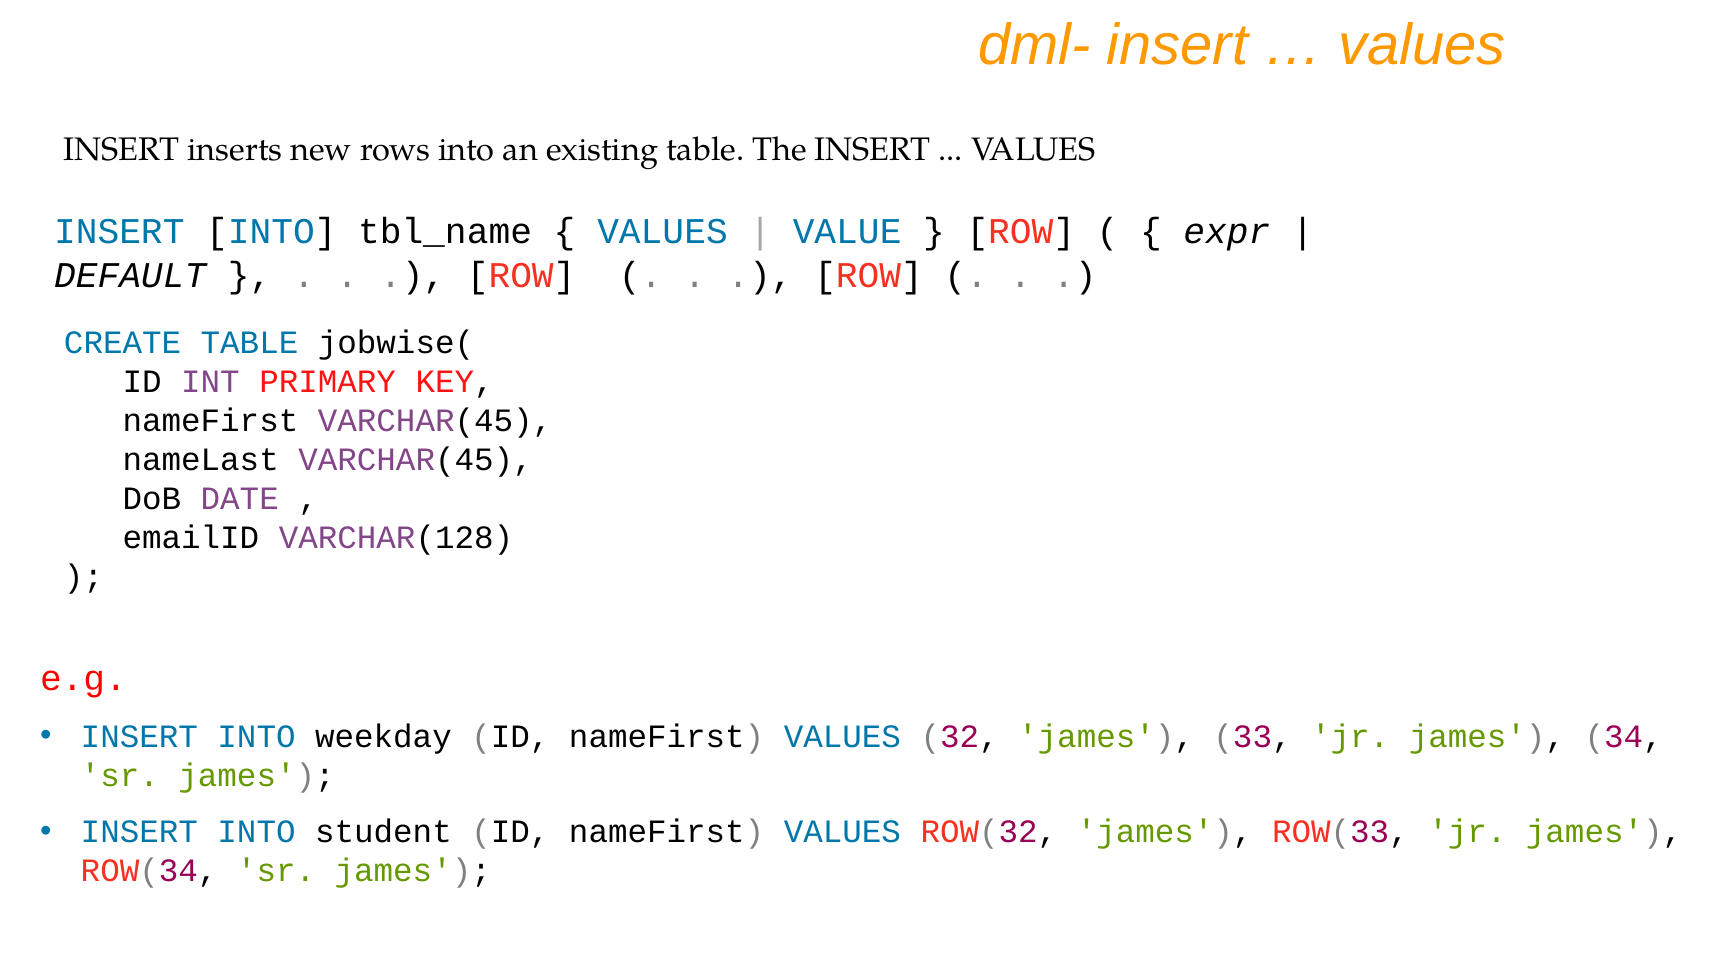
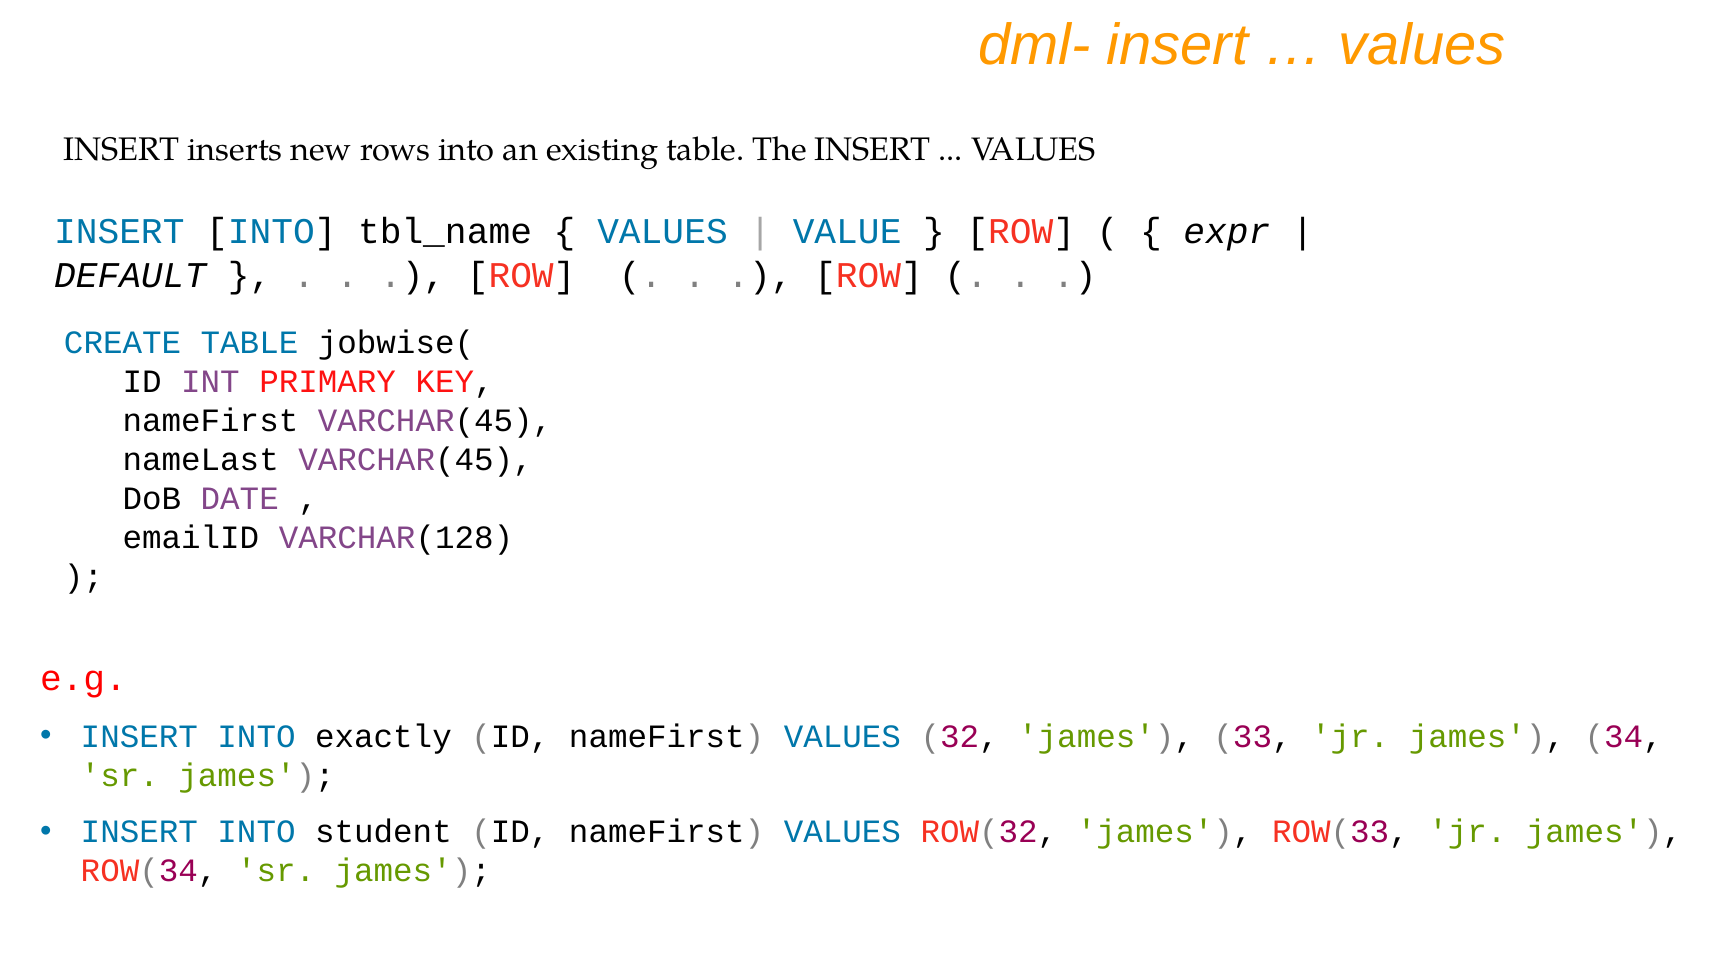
weekday: weekday -> exactly
